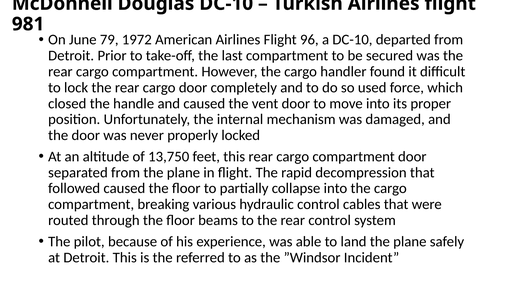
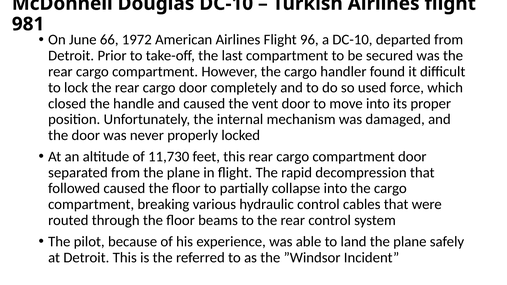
79: 79 -> 66
13,750: 13,750 -> 11,730
